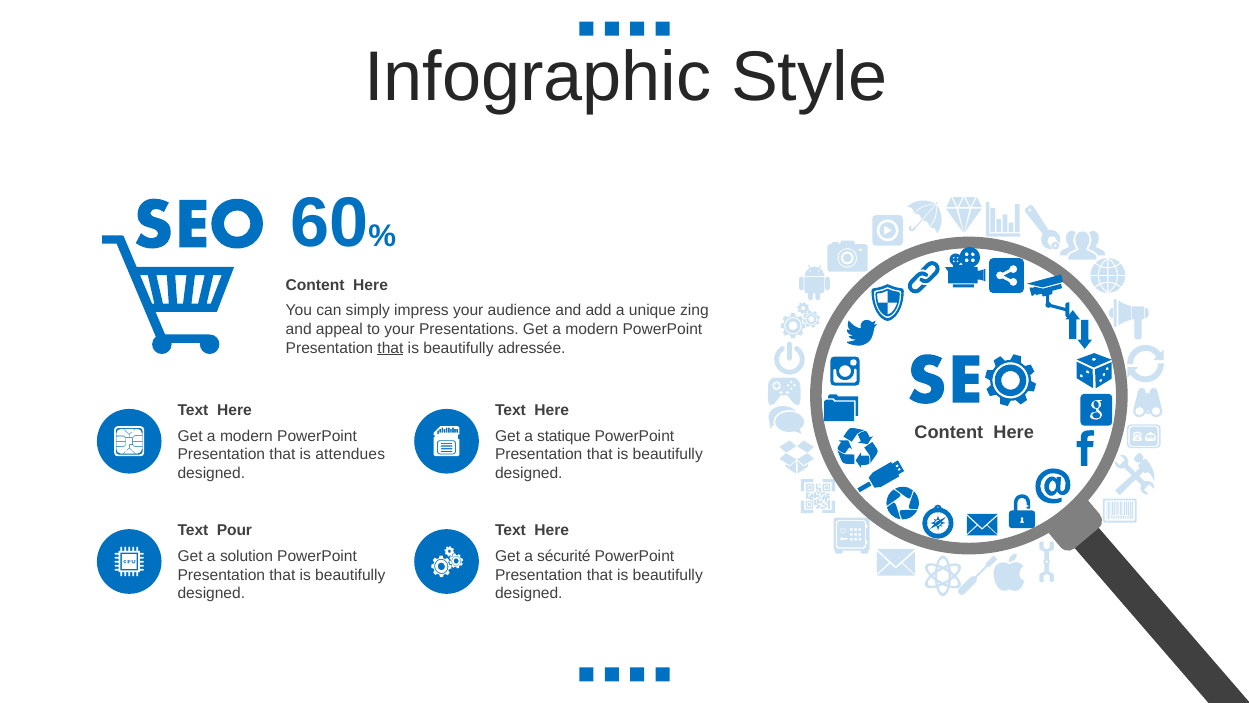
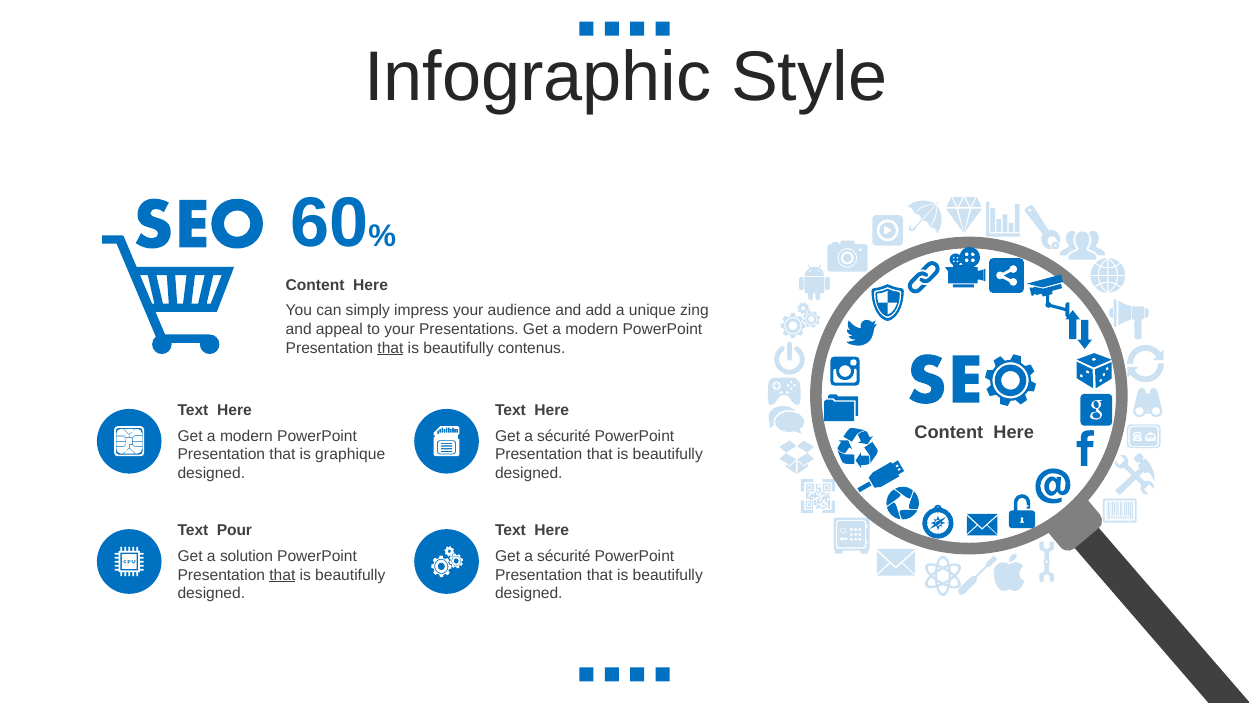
adressée: adressée -> contenus
statique at (564, 436): statique -> sécurité
attendues: attendues -> graphique
that at (282, 575) underline: none -> present
